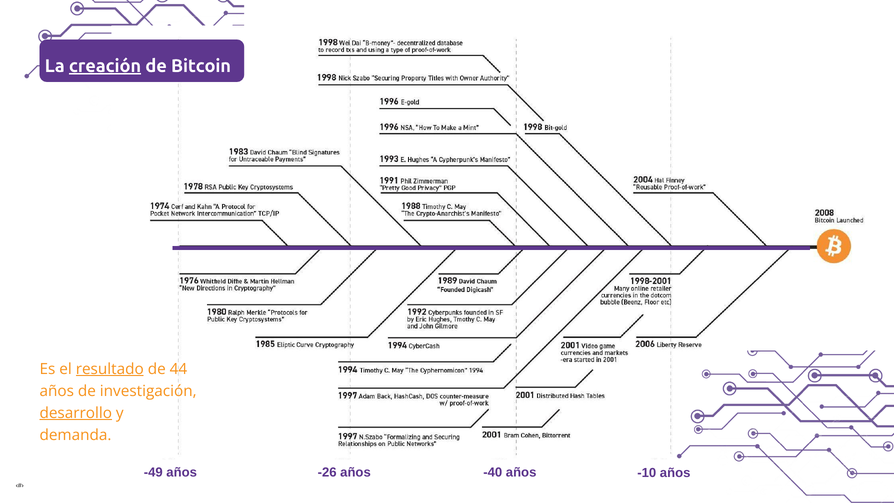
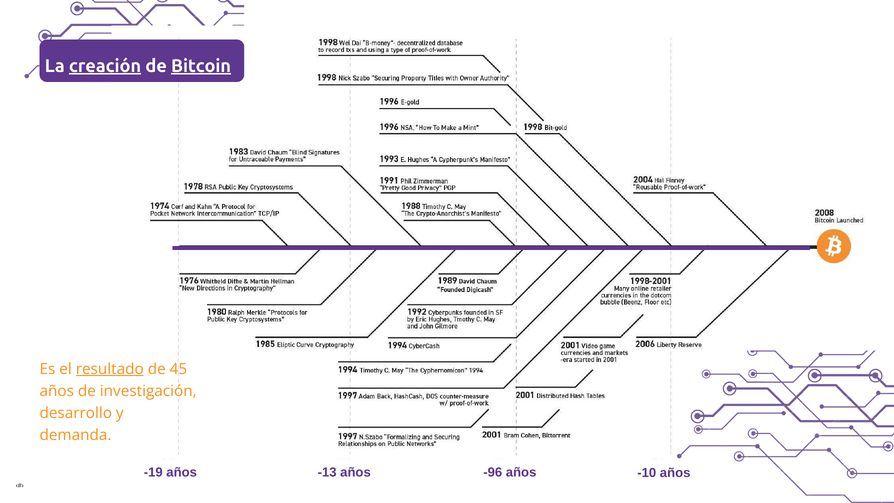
Bitcoin underline: none -> present
44: 44 -> 45
desarrollo underline: present -> none
-49: -49 -> -19
-26: -26 -> -13
-40: -40 -> -96
